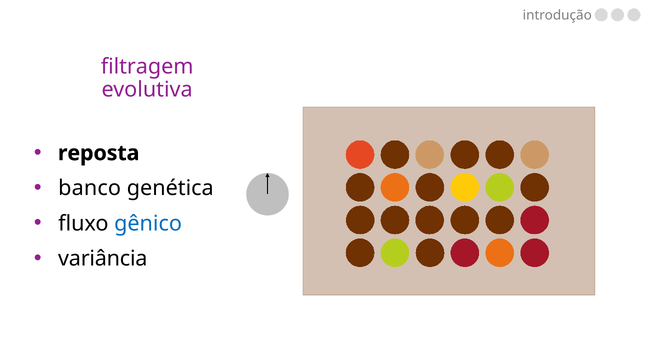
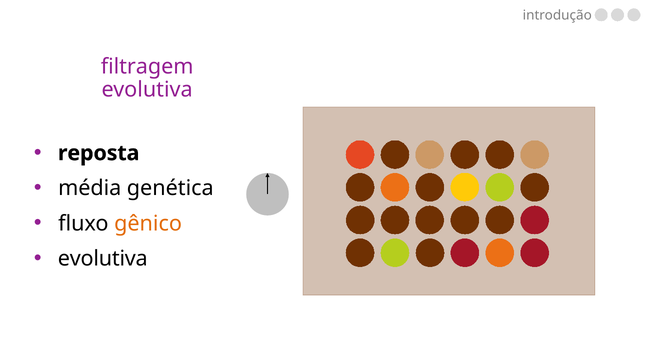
banco: banco -> média
gênico colour: blue -> orange
variância at (103, 259): variância -> evolutiva
